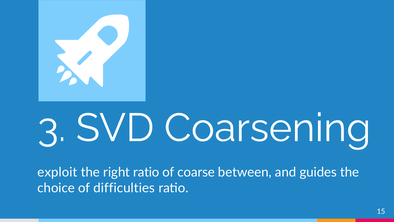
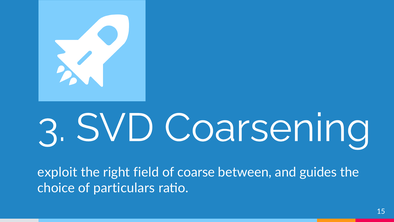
right ratio: ratio -> field
difficulties: difficulties -> particulars
